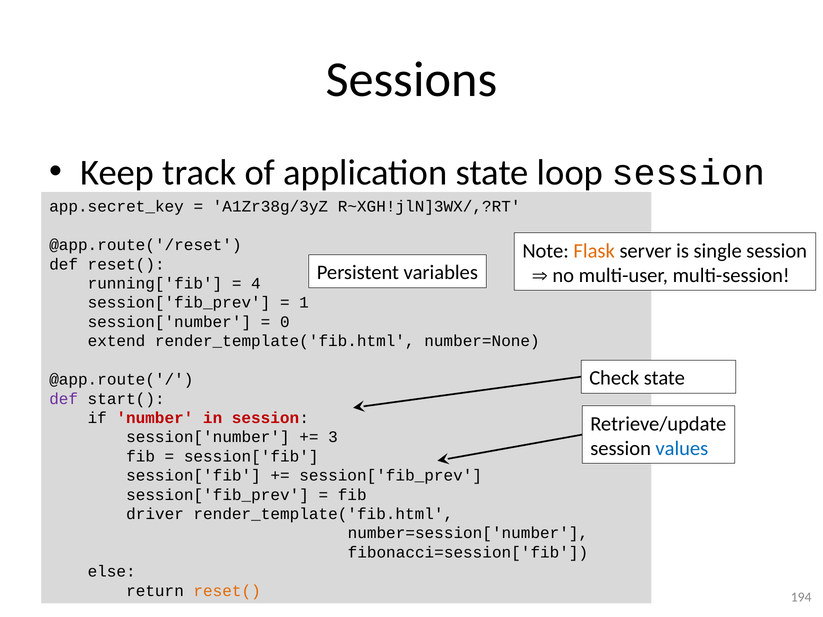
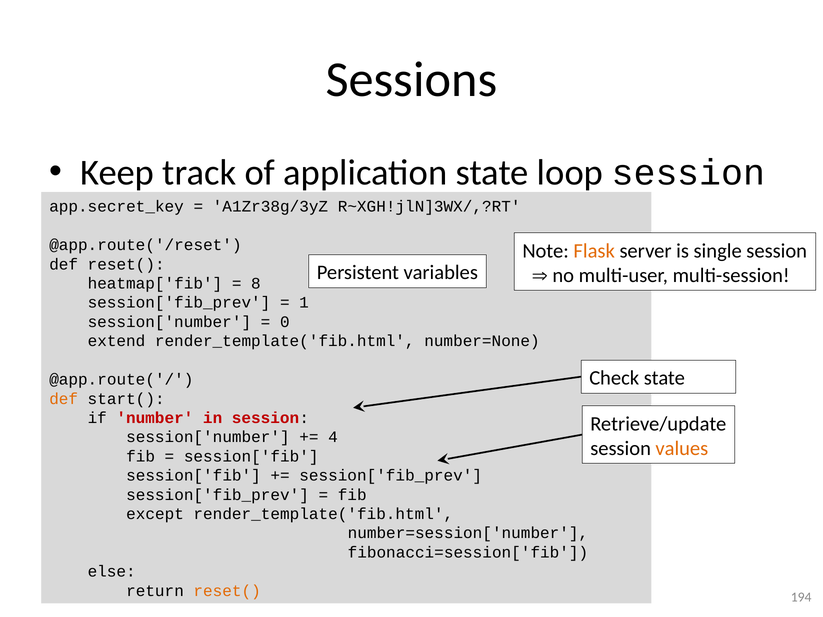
running['fib: running['fib -> heatmap['fib
4: 4 -> 8
def at (64, 399) colour: purple -> orange
3: 3 -> 4
values colour: blue -> orange
driver: driver -> except
